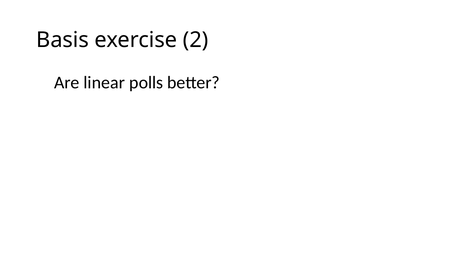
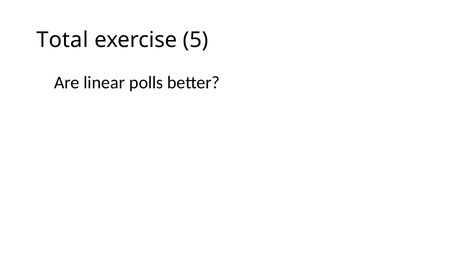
Basis: Basis -> Total
2: 2 -> 5
